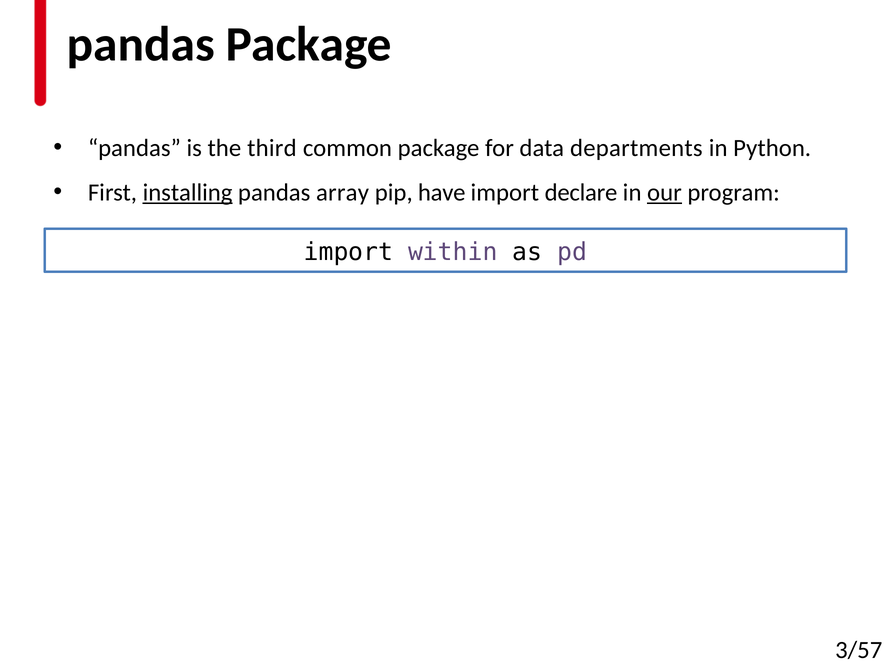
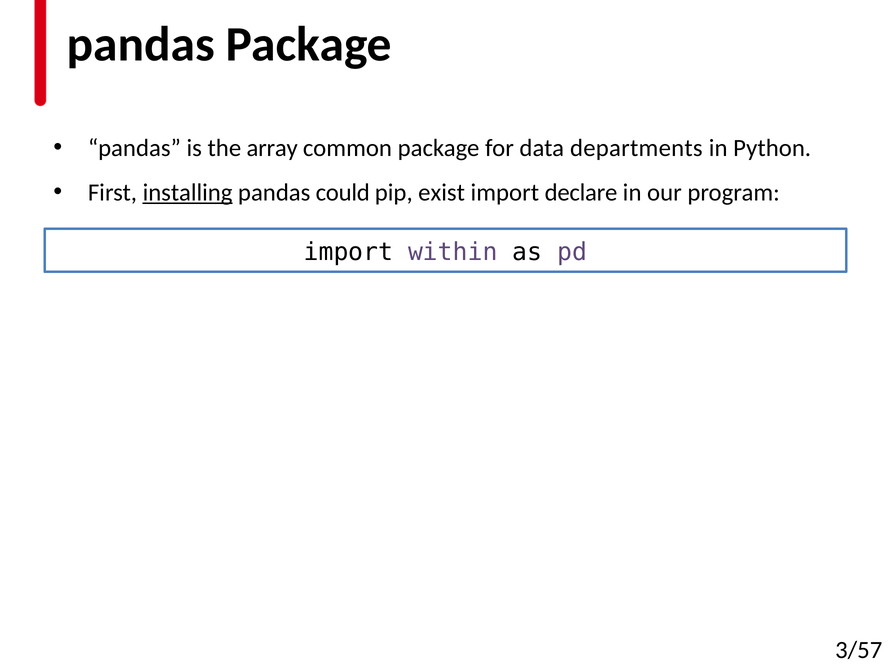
third: third -> array
array: array -> could
have: have -> exist
our underline: present -> none
